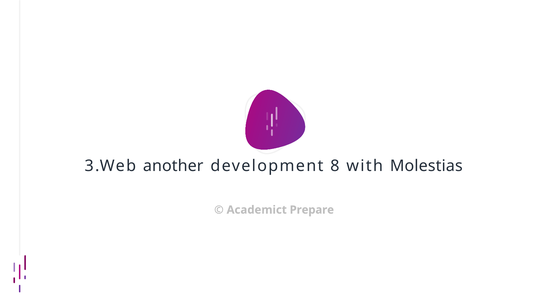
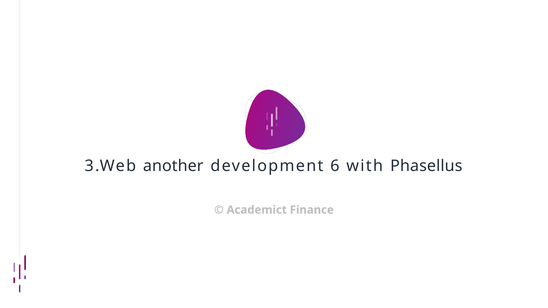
8: 8 -> 6
Molestias: Molestias -> Phasellus
Prepare: Prepare -> Finance
